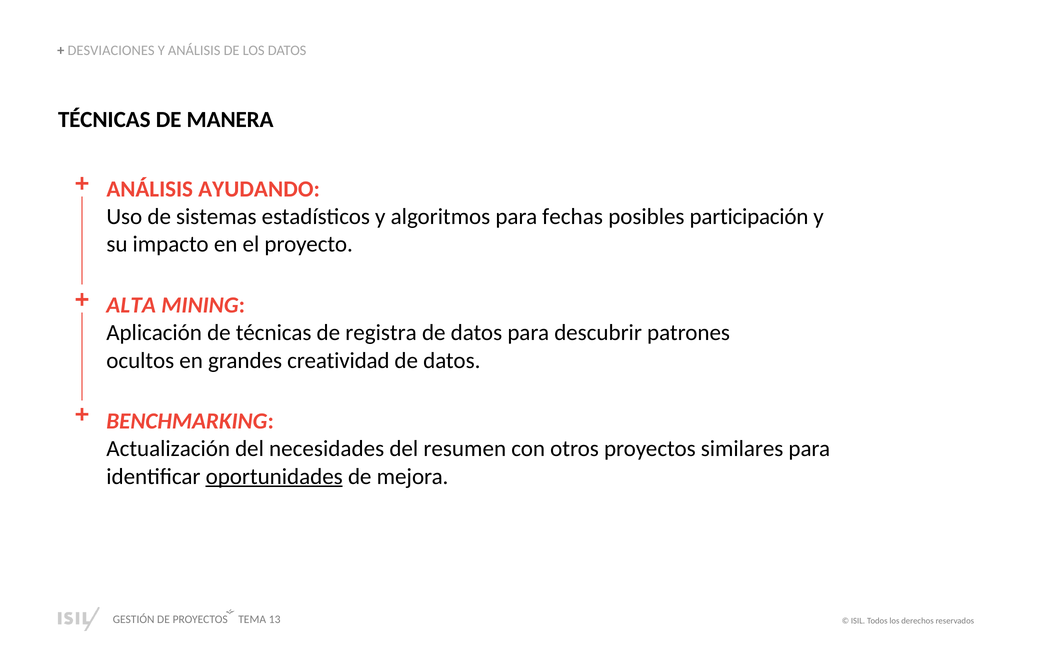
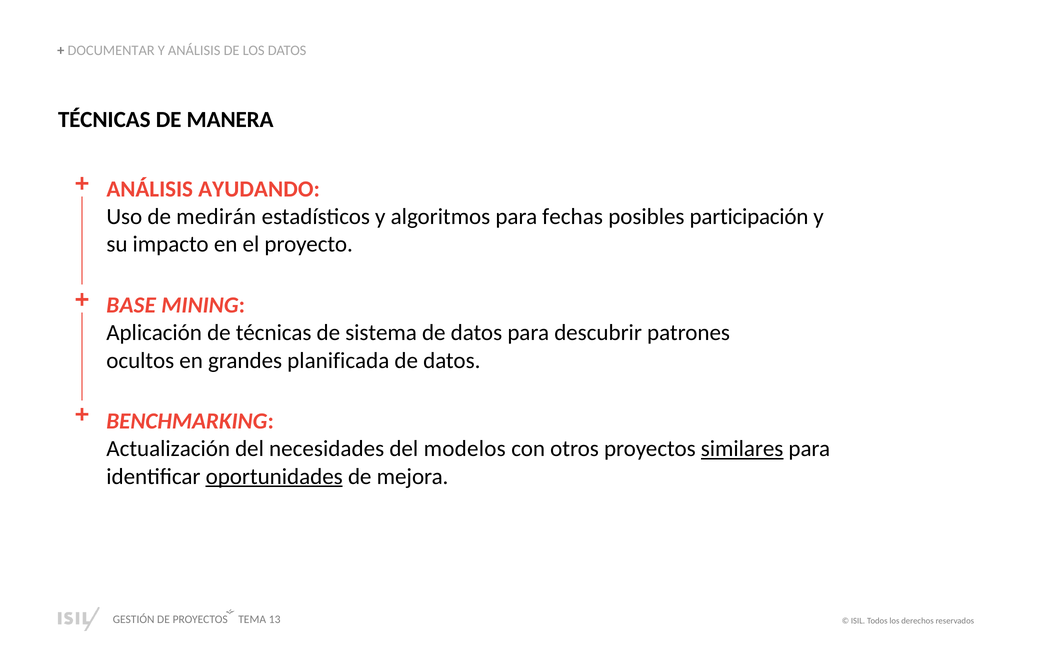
DESVIACIONES: DESVIACIONES -> DOCUMENTAR
sistemas: sistemas -> medirán
ALTA: ALTA -> BASE
registra: registra -> sistema
creatividad: creatividad -> planificada
resumen: resumen -> modelos
similares underline: none -> present
